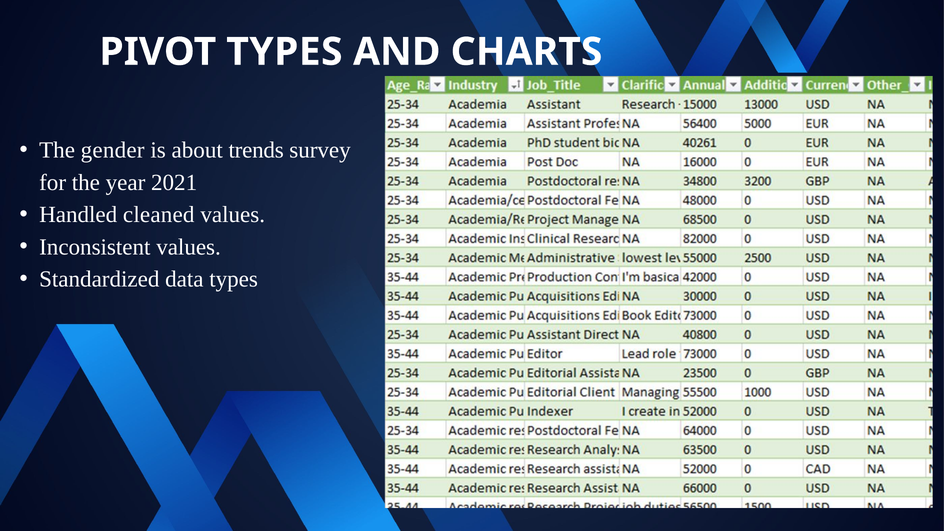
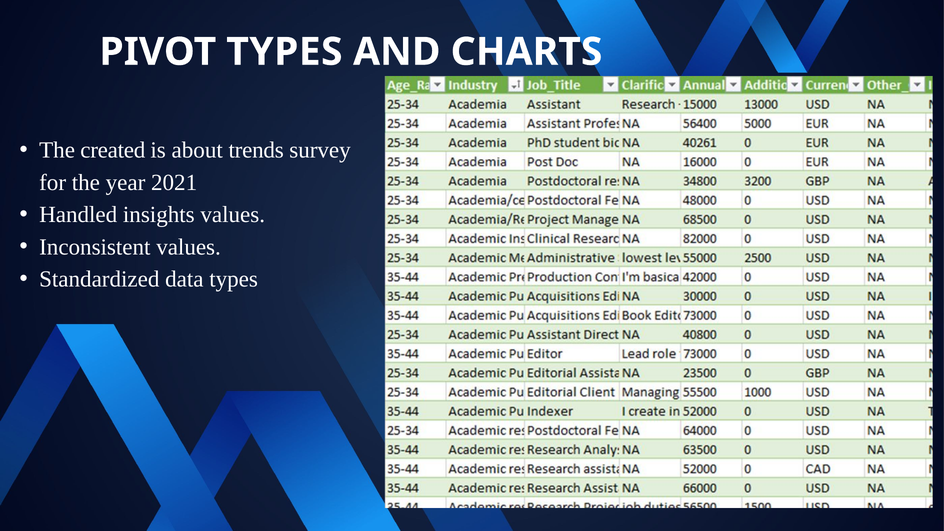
gender: gender -> created
cleaned: cleaned -> insights
